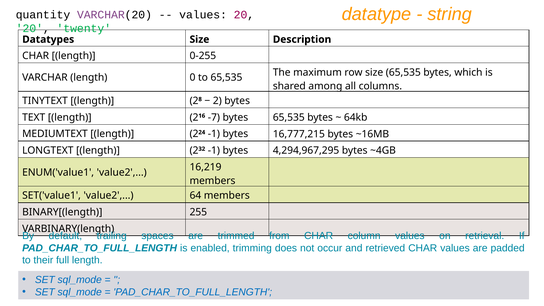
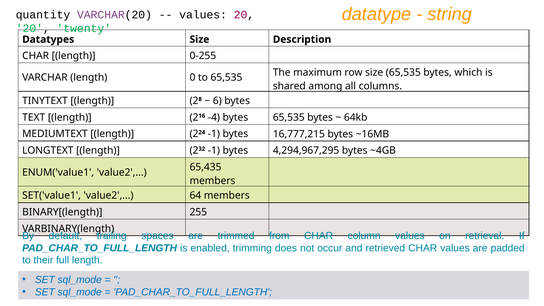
2: 2 -> 6
-7: -7 -> -4
16,219: 16,219 -> 65,435
